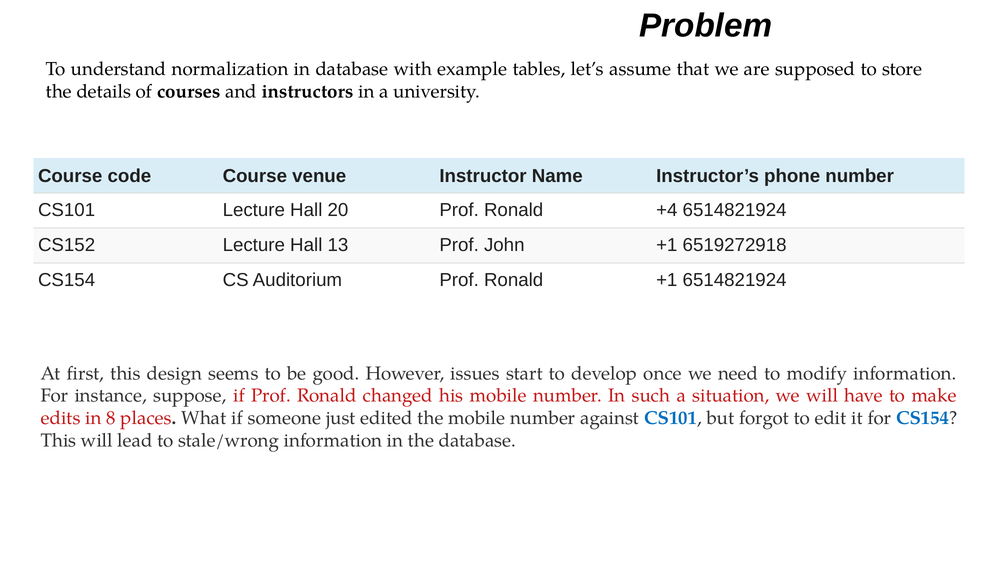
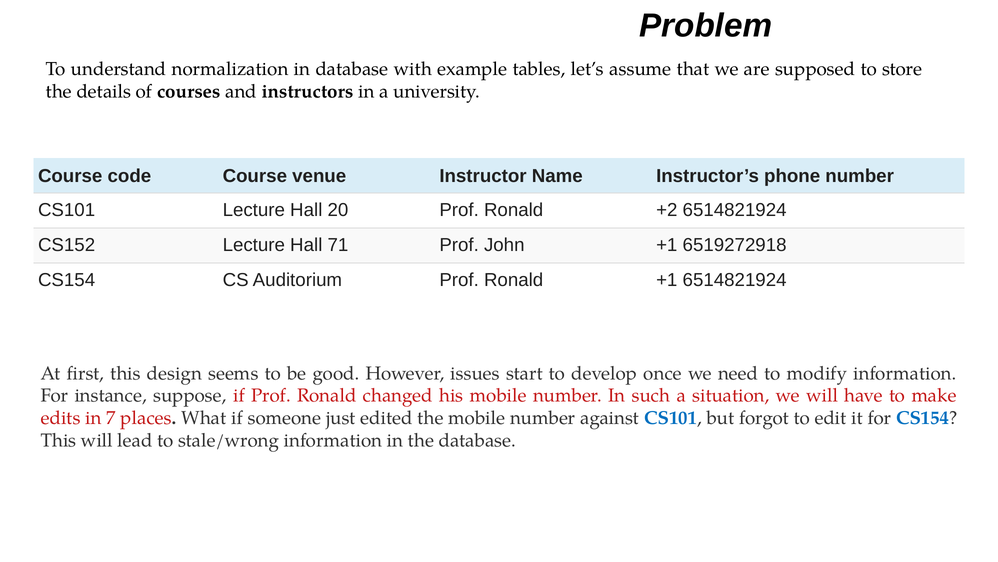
+4: +4 -> +2
13: 13 -> 71
8: 8 -> 7
